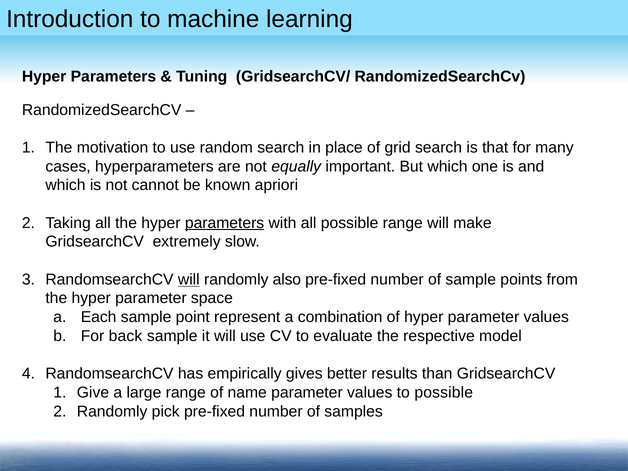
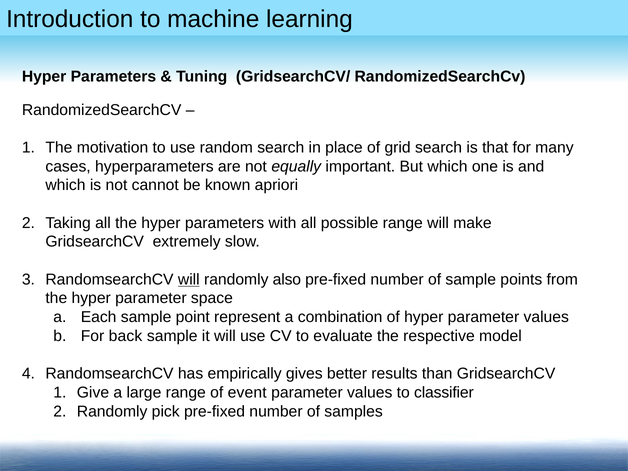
parameters at (225, 223) underline: present -> none
name: name -> event
to possible: possible -> classifier
